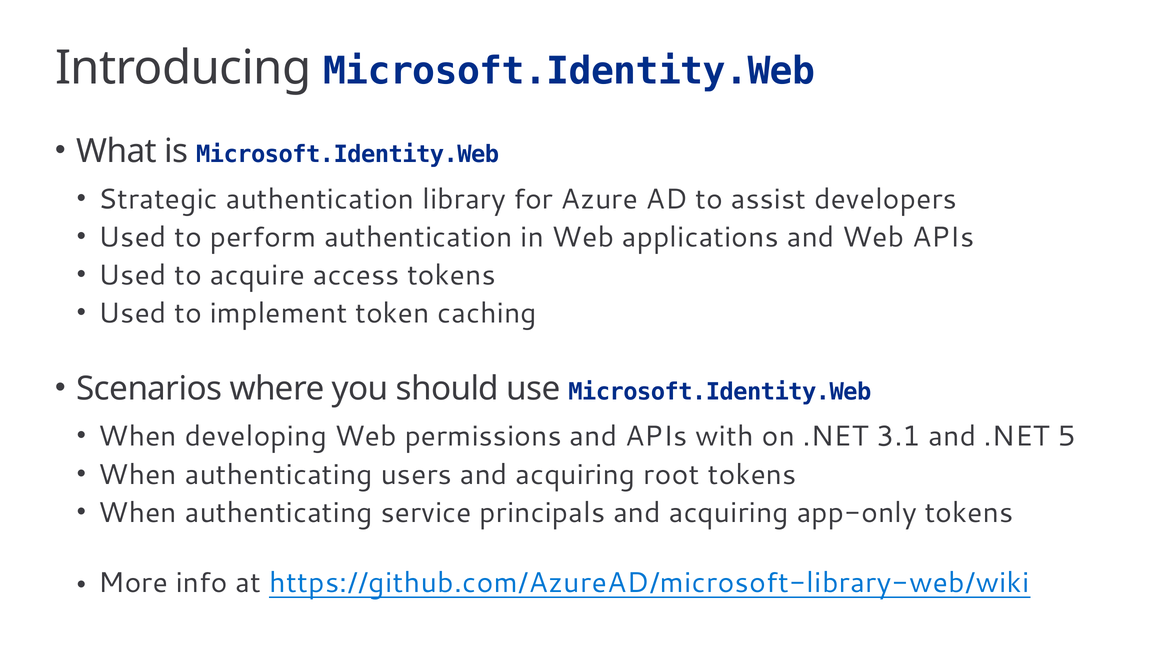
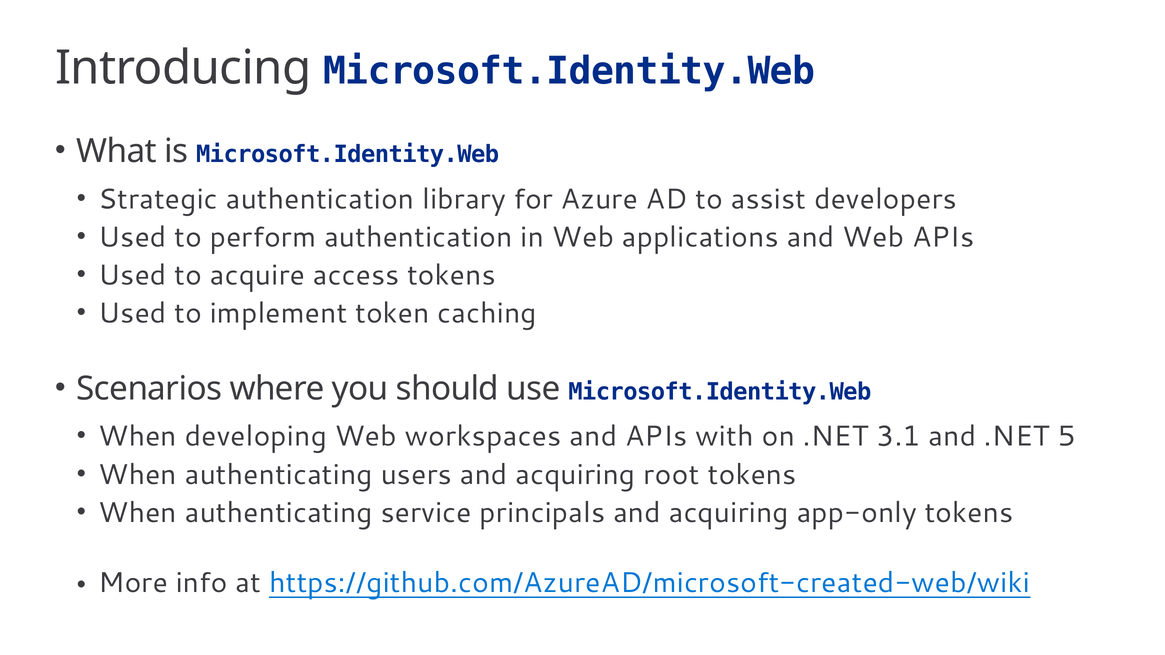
permissions: permissions -> workspaces
https://github.com/AzureAD/microsoft-library-web/wiki: https://github.com/AzureAD/microsoft-library-web/wiki -> https://github.com/AzureAD/microsoft-created-web/wiki
